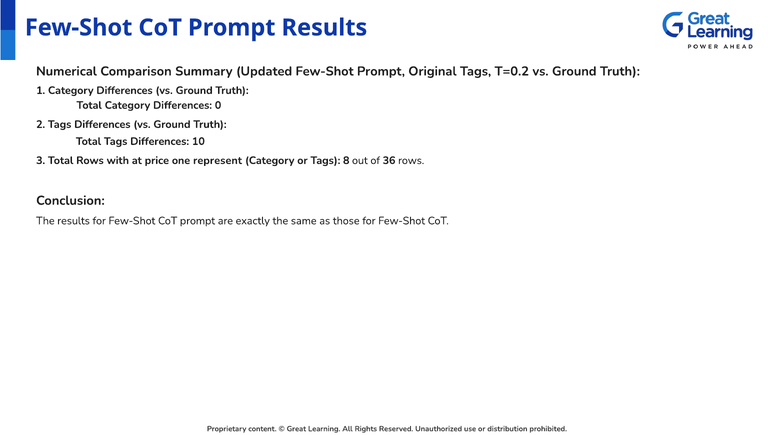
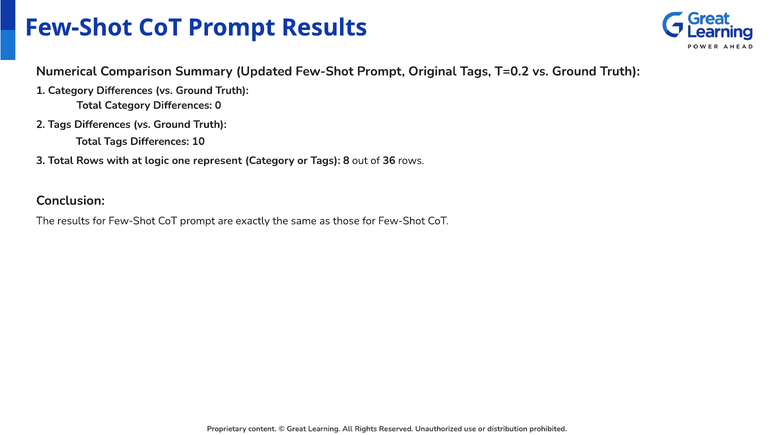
price: price -> logic
